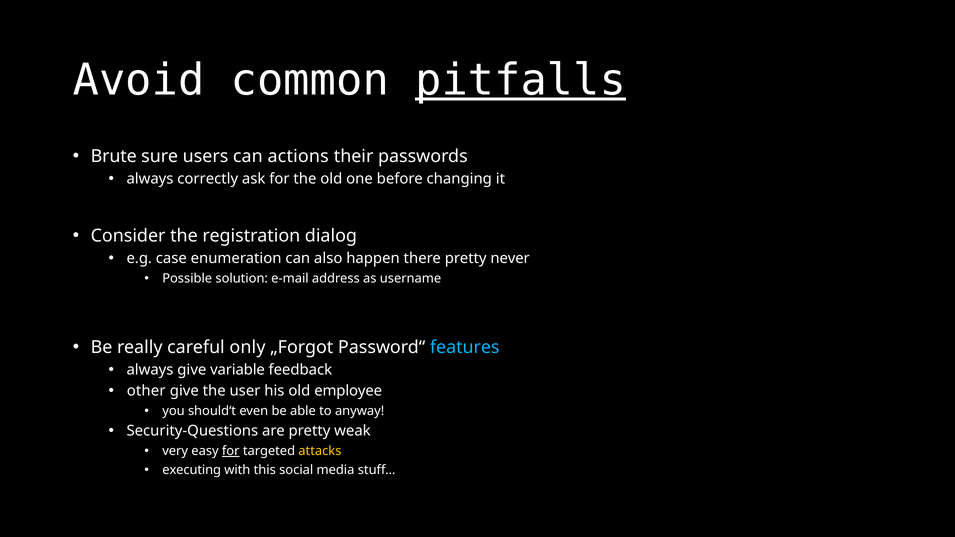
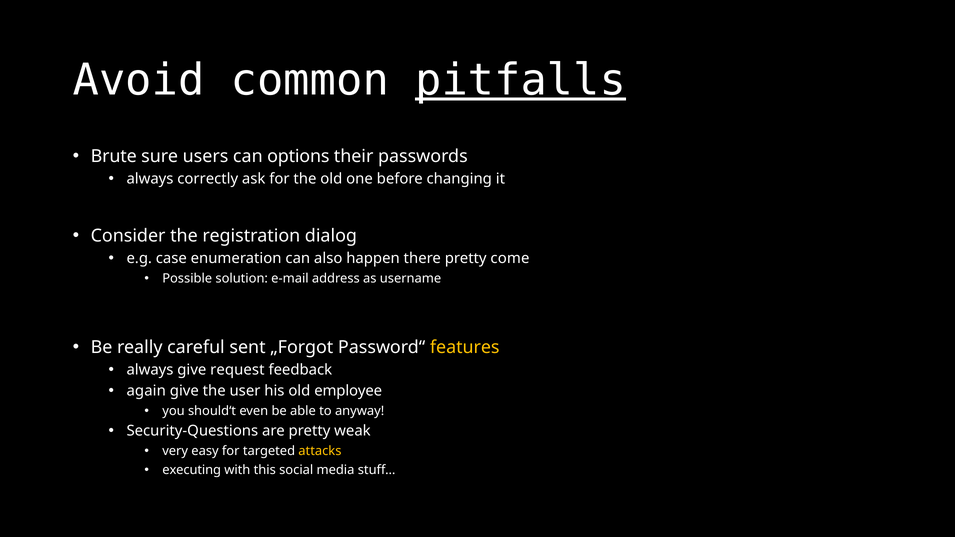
actions: actions -> options
never: never -> come
only: only -> sent
features colour: light blue -> yellow
variable: variable -> request
other: other -> again
for at (231, 451) underline: present -> none
